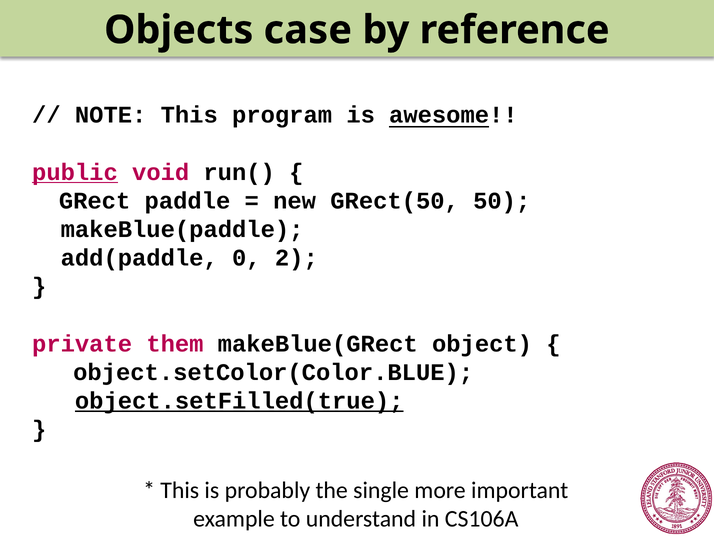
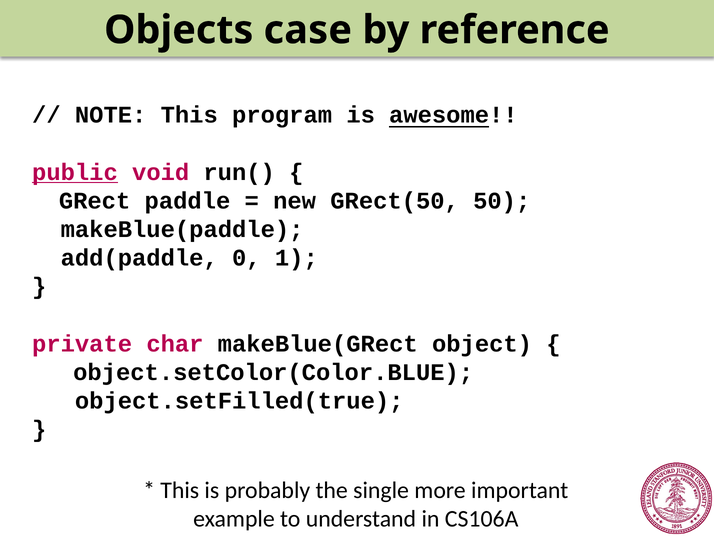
2: 2 -> 1
them: them -> char
object.setFilled(true underline: present -> none
